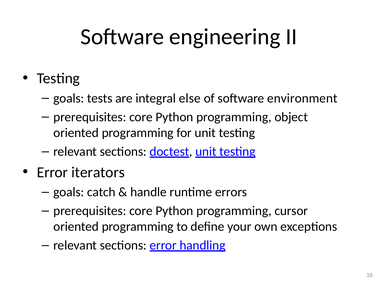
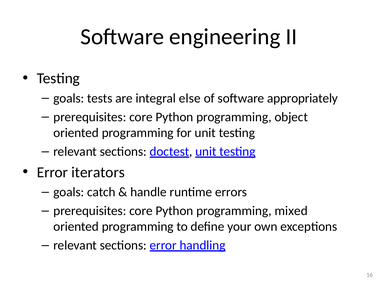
environment: environment -> appropriately
cursor: cursor -> mixed
